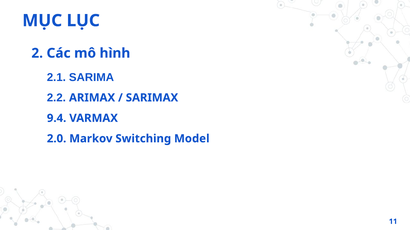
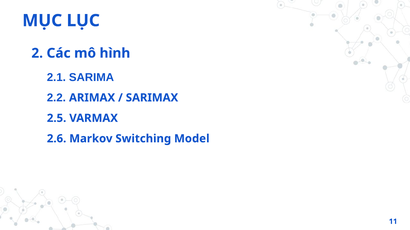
9.4: 9.4 -> 2.5
2.0: 2.0 -> 2.6
